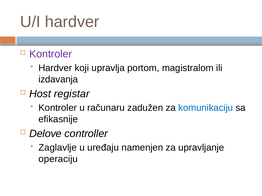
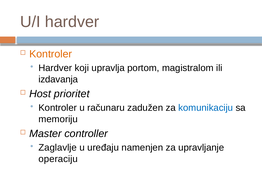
Kontroler at (51, 54) colour: purple -> orange
registar: registar -> prioritet
efikasnije: efikasnije -> memoriju
Delove: Delove -> Master
